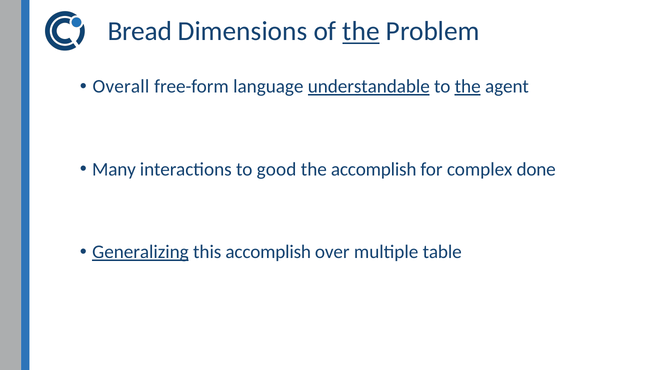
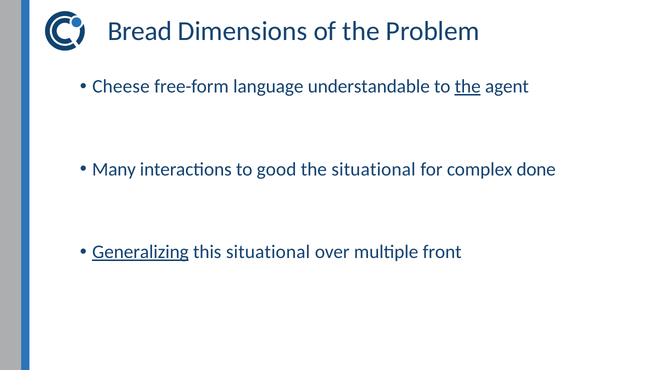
the at (361, 31) underline: present -> none
Overall: Overall -> Cheese
understandable underline: present -> none
the accomplish: accomplish -> situational
this accomplish: accomplish -> situational
table: table -> front
